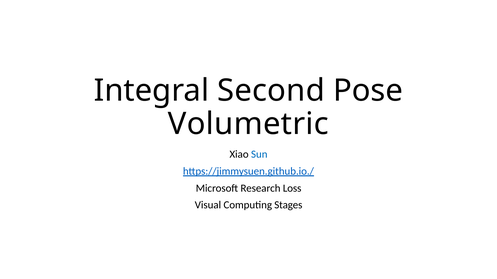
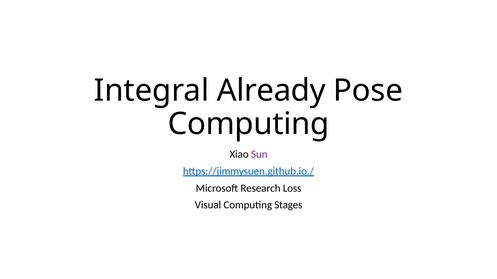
Second: Second -> Already
Volumetric at (248, 124): Volumetric -> Computing
Sun colour: blue -> purple
